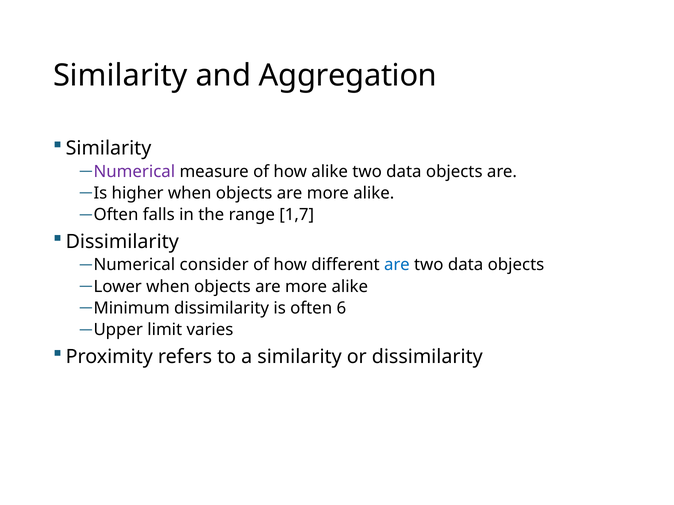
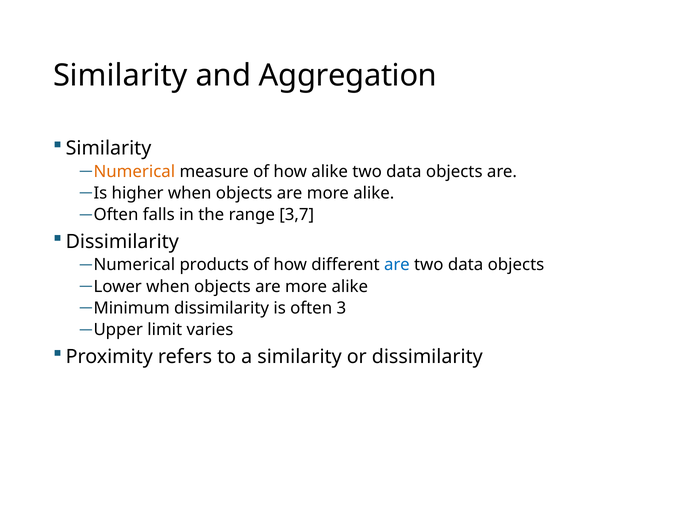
Numerical at (134, 172) colour: purple -> orange
1,7: 1,7 -> 3,7
consider: consider -> products
6: 6 -> 3
